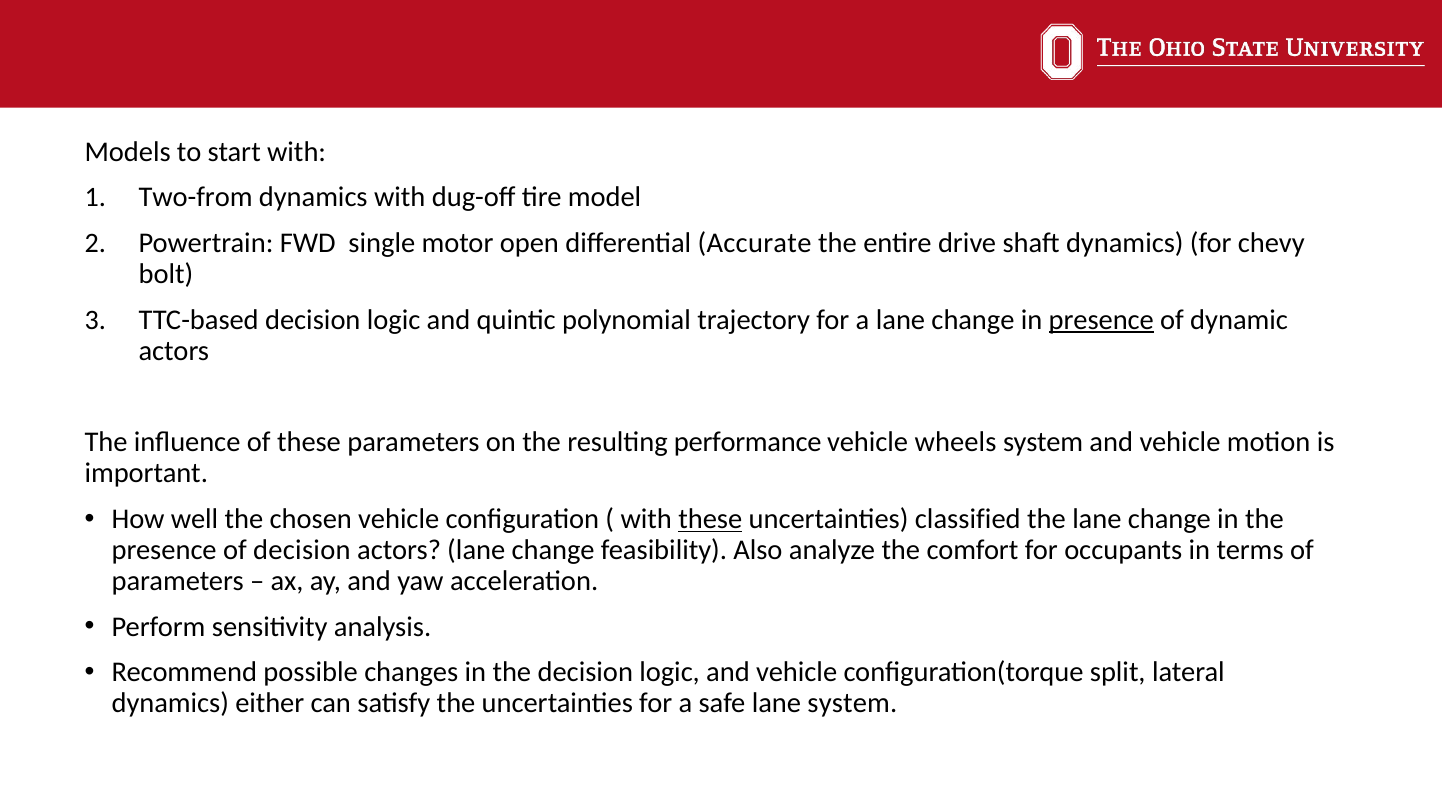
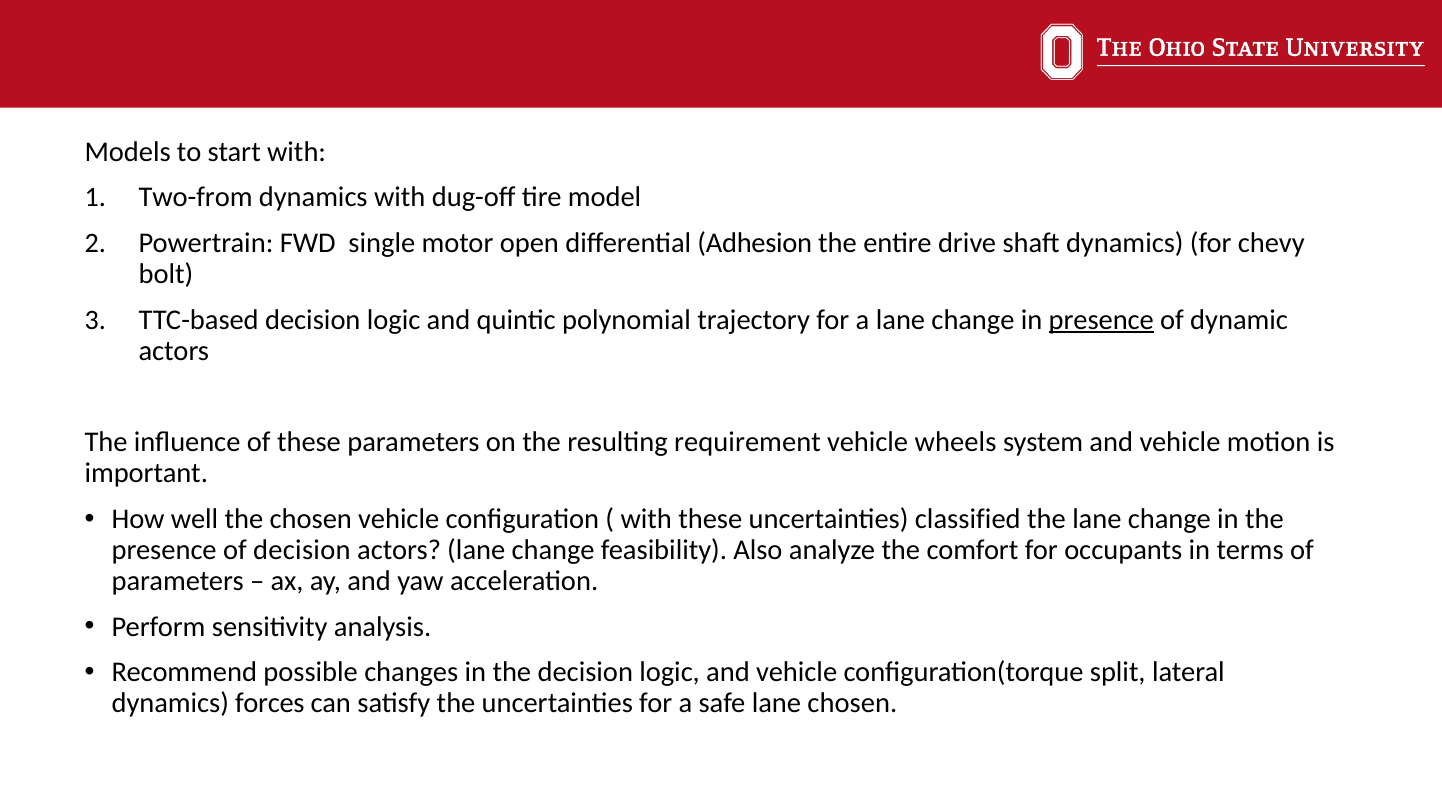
Accurate: Accurate -> Adhesion
performance: performance -> requirement
these at (710, 519) underline: present -> none
either: either -> forces
lane system: system -> chosen
